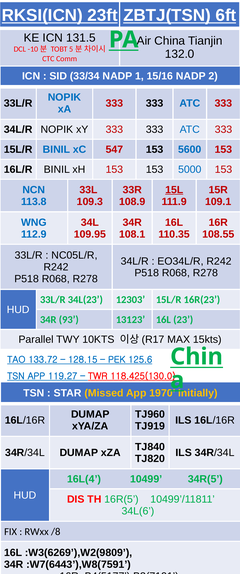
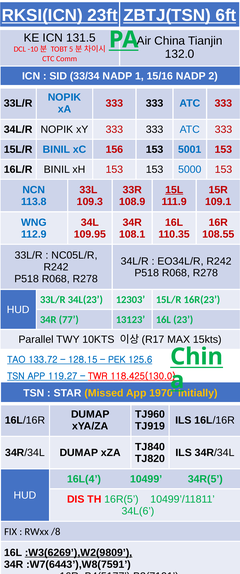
547: 547 -> 156
5600: 5600 -> 5001
93: 93 -> 77
:W3(6269’),W2(9809 underline: none -> present
